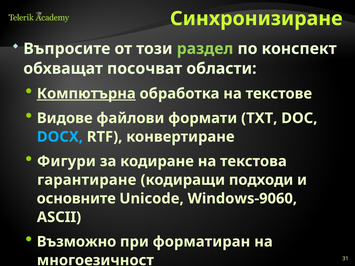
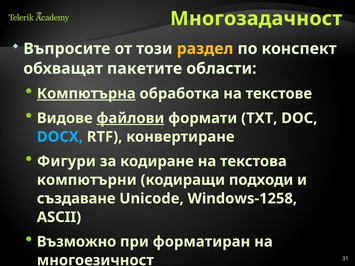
Синхронизиране: Синхронизиране -> Многозадачност
раздел colour: light green -> yellow
посочват: посочват -> пакетите
файлови underline: none -> present
гарантиране: гарантиране -> компютърни
основните: основните -> създаване
Windows-9060: Windows-9060 -> Windows-1258
